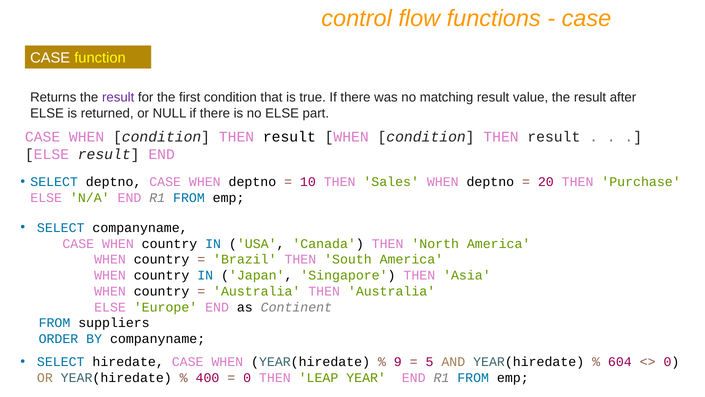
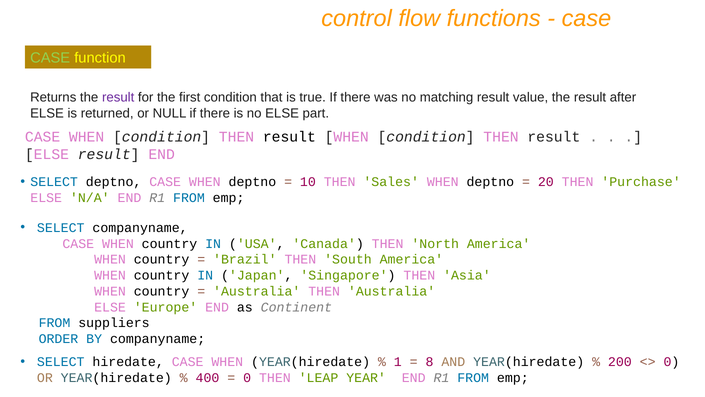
CASE at (50, 58) colour: white -> light green
9: 9 -> 1
5: 5 -> 8
604: 604 -> 200
